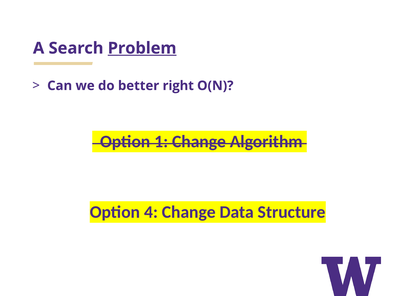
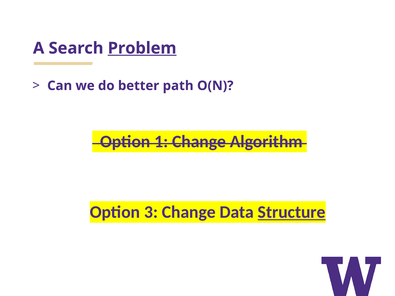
right: right -> path
4: 4 -> 3
Structure underline: none -> present
